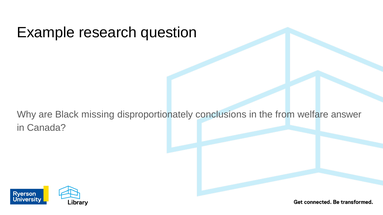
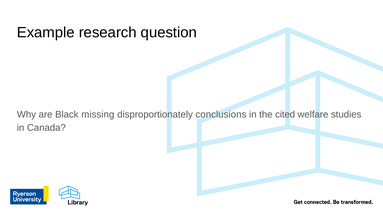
from: from -> cited
answer: answer -> studies
